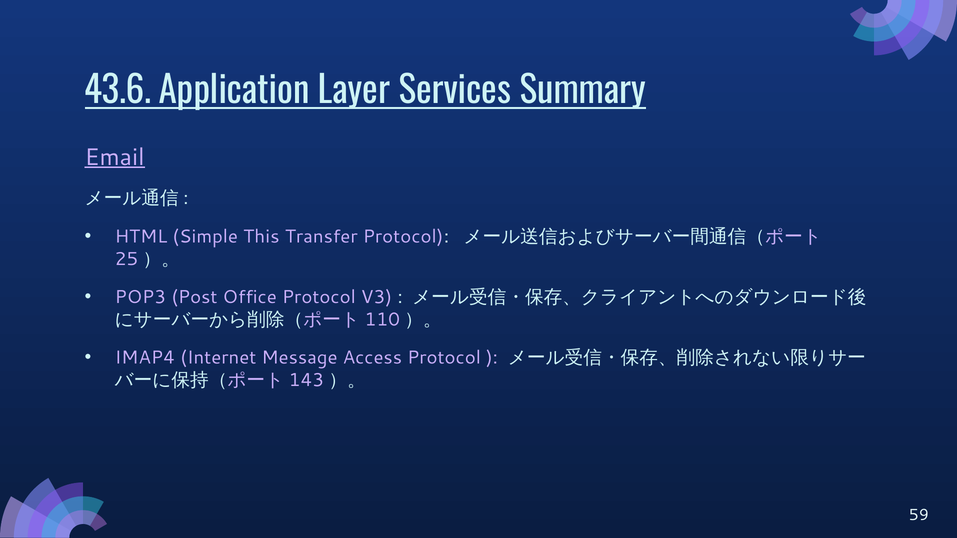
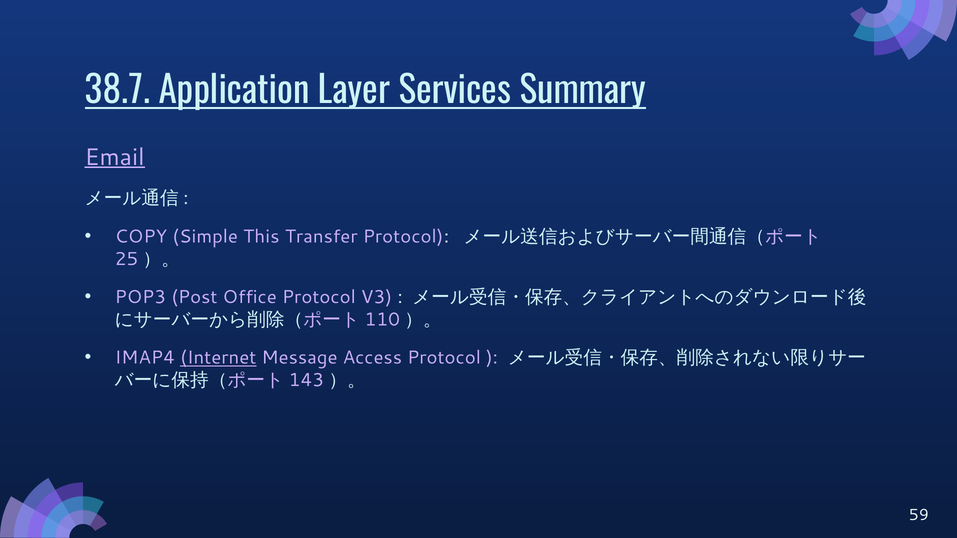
43.6: 43.6 -> 38.7
HTML: HTML -> COPY
Internet underline: none -> present
